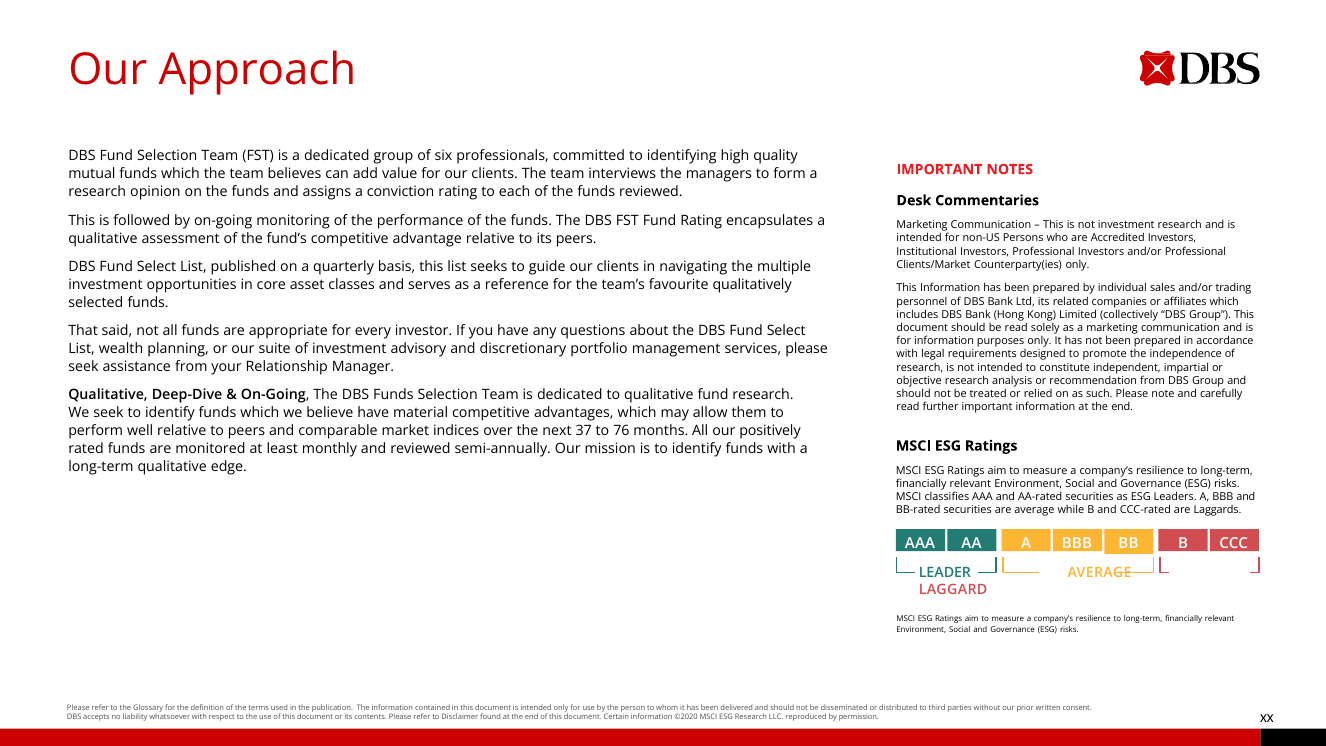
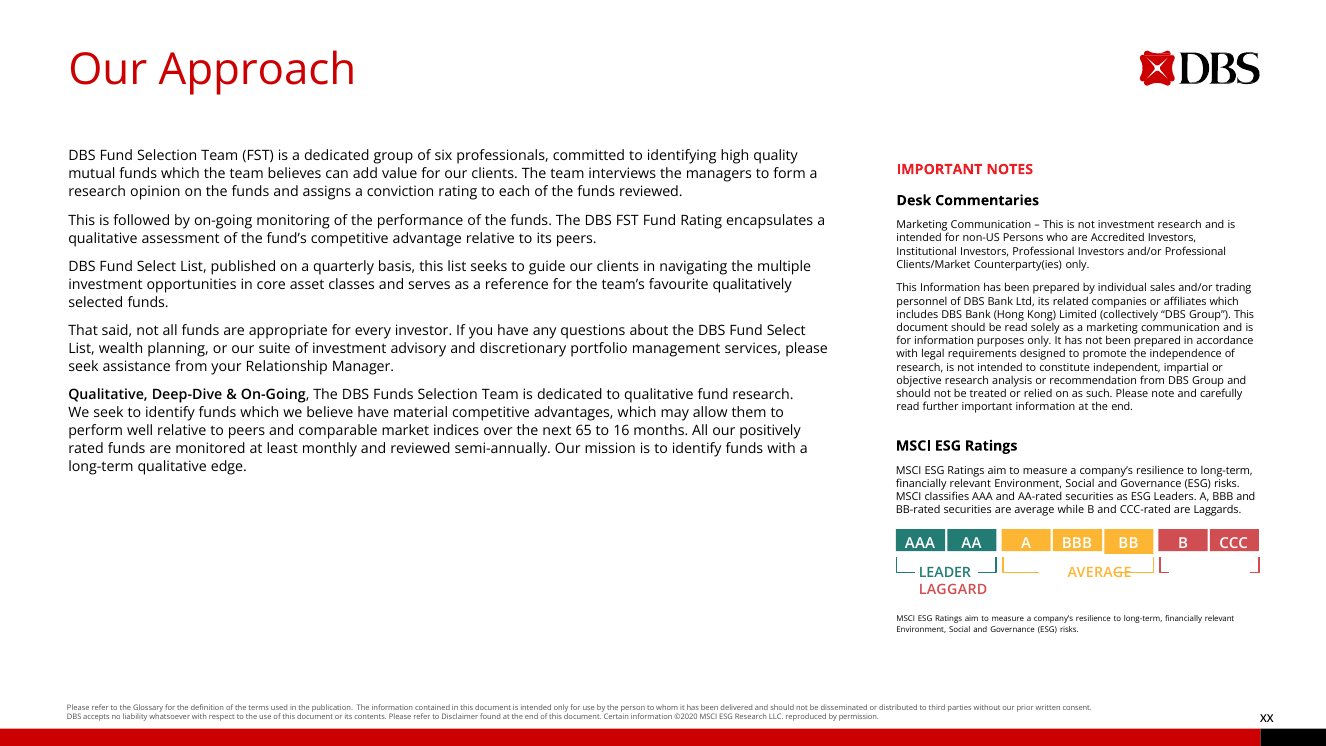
37: 37 -> 65
76: 76 -> 16
